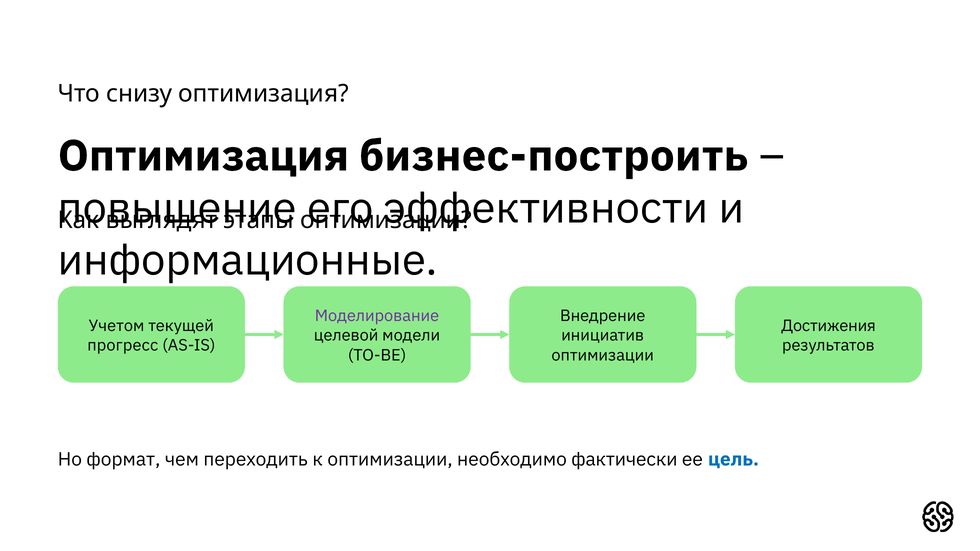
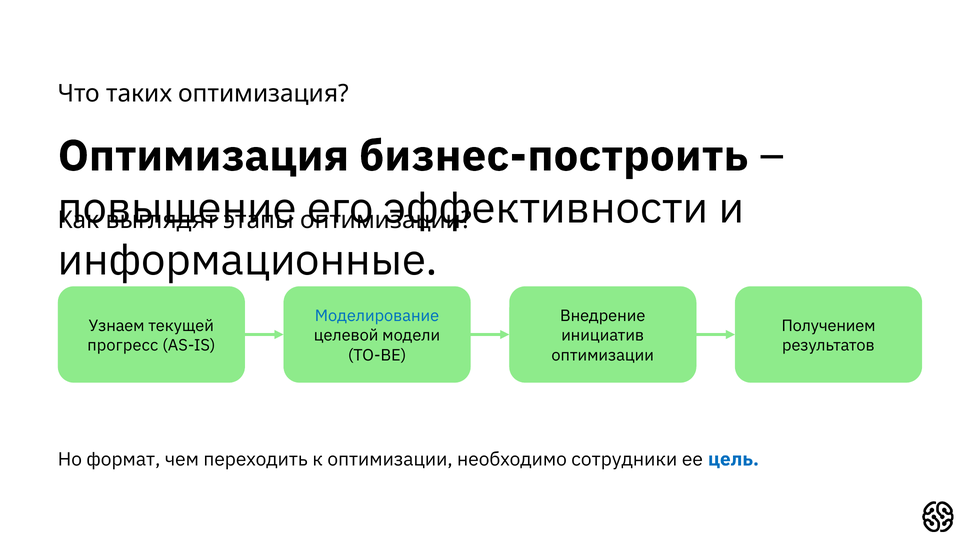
снизу: снизу -> таких
Моделирование colour: purple -> blue
Учетом: Учетом -> Узнаем
Достижения: Достижения -> Получением
фактически: фактически -> сотрудники
